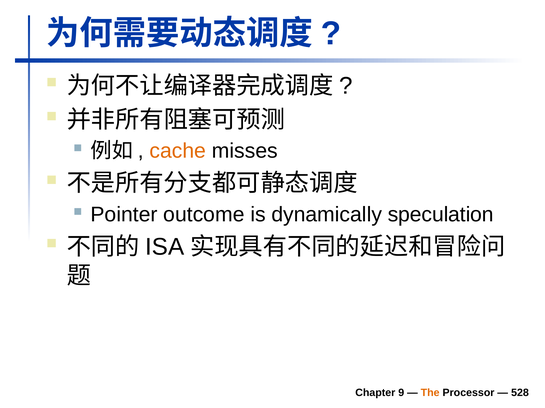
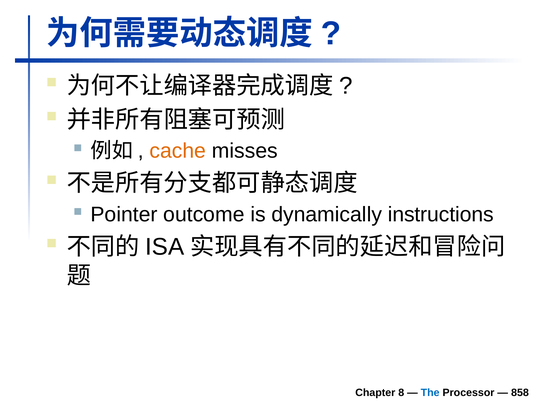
speculation: speculation -> instructions
9: 9 -> 8
The colour: orange -> blue
528: 528 -> 858
